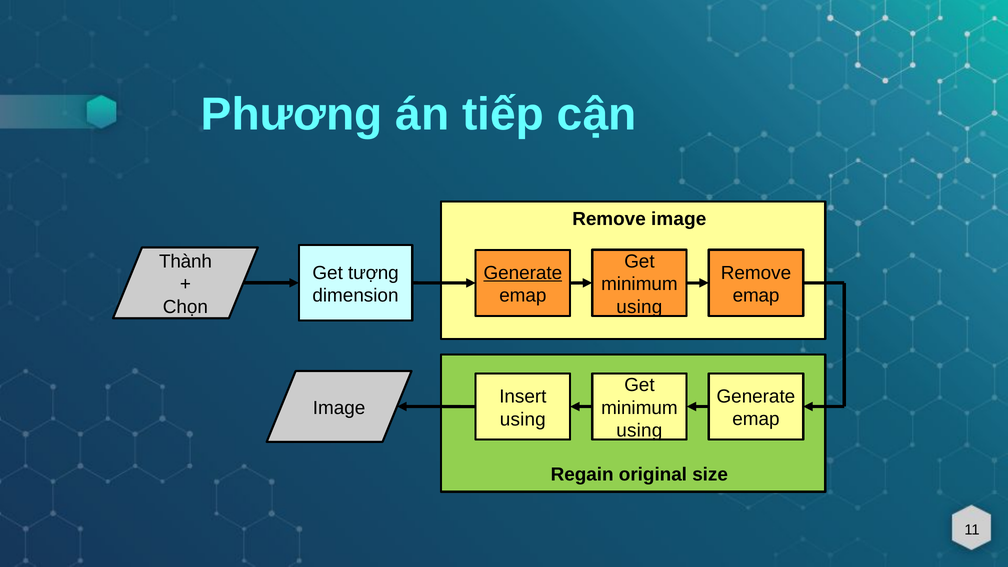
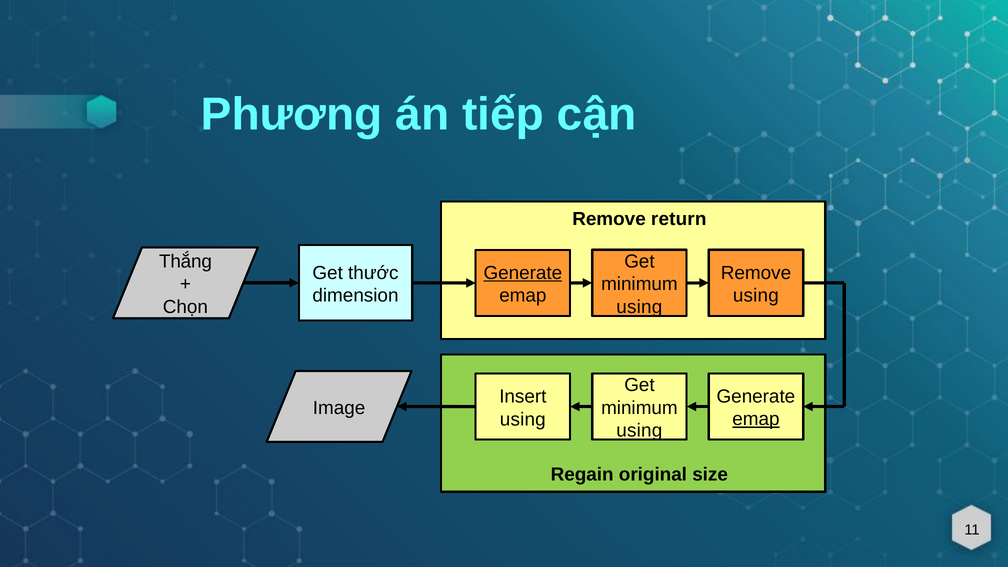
Remove image: image -> return
Thành: Thành -> Thắng
tượng: tượng -> thước
emap at (756, 296): emap -> using
emap at (756, 419) underline: none -> present
